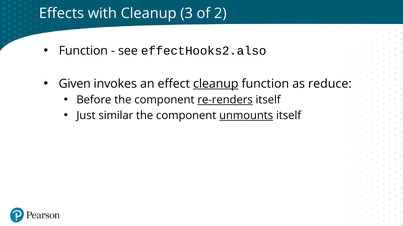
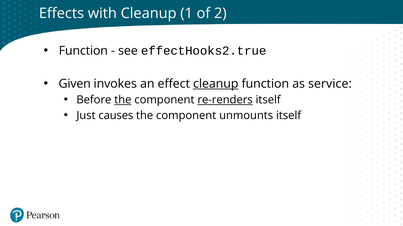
3: 3 -> 1
effectHooks2.also: effectHooks2.also -> effectHooks2.true
reduce: reduce -> service
the at (123, 100) underline: none -> present
similar: similar -> causes
unmounts underline: present -> none
